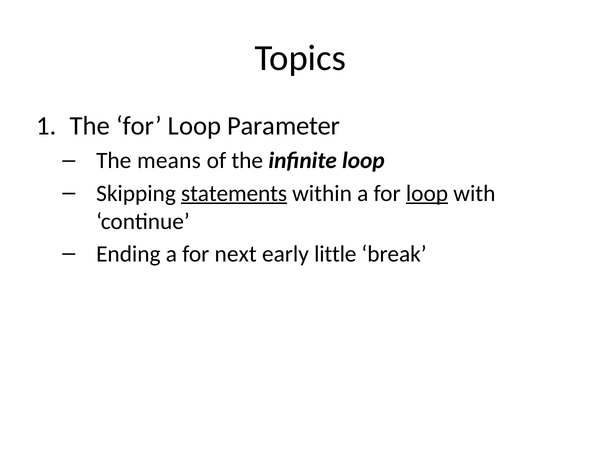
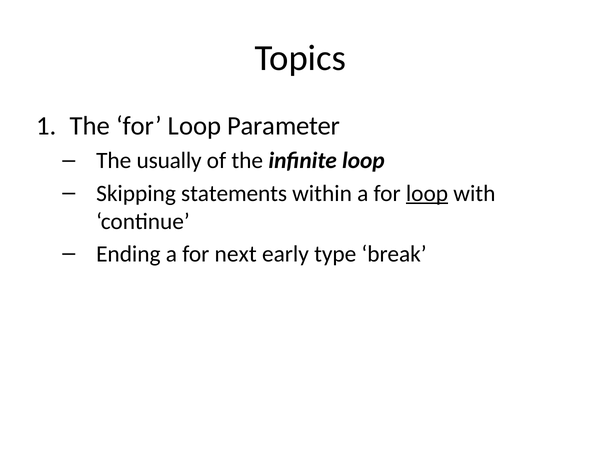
means: means -> usually
statements underline: present -> none
little: little -> type
